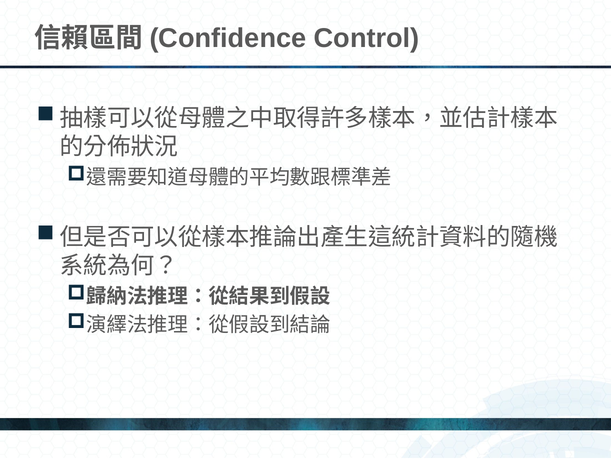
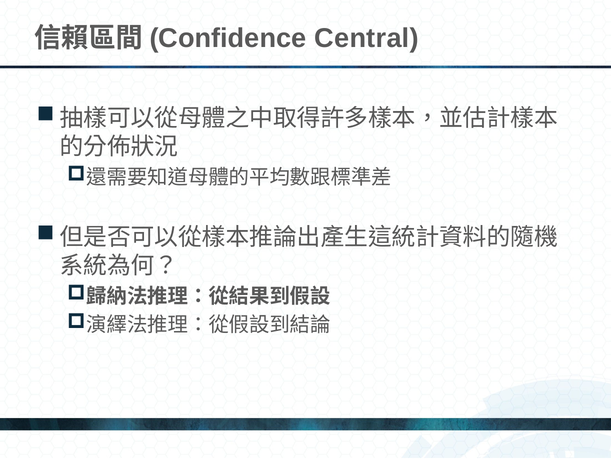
Control: Control -> Central
